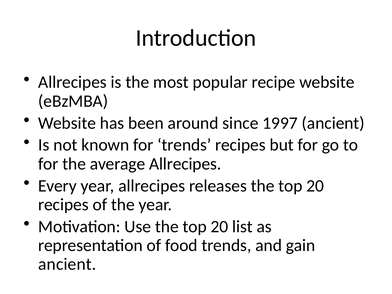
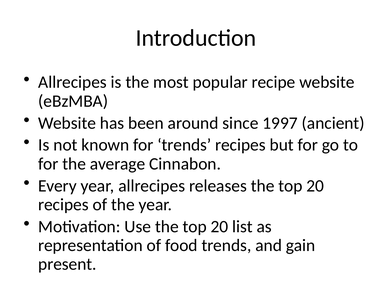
average Allrecipes: Allrecipes -> Cinnabon
ancient at (67, 264): ancient -> present
